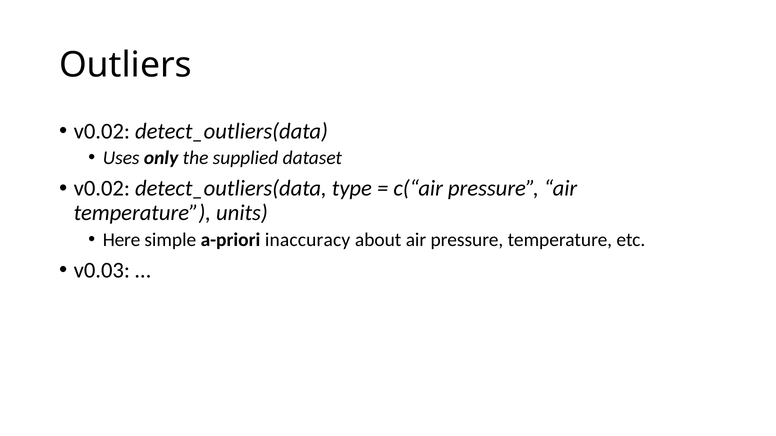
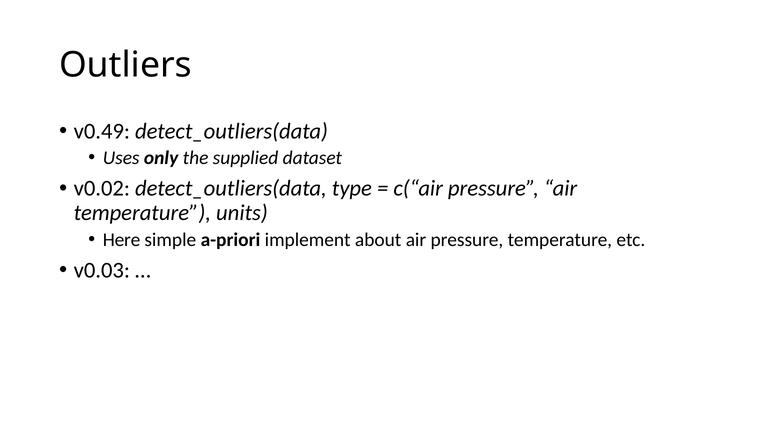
v0.02 at (102, 131): v0.02 -> v0.49
inaccuracy: inaccuracy -> implement
